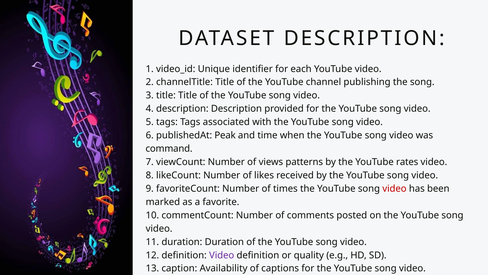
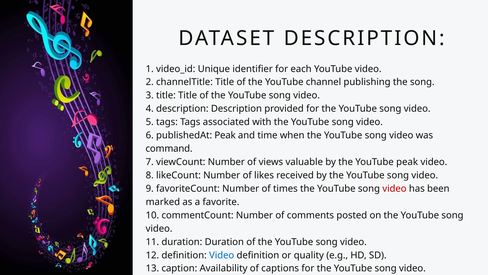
patterns: patterns -> valuable
YouTube rates: rates -> peak
Video at (222, 255) colour: purple -> blue
